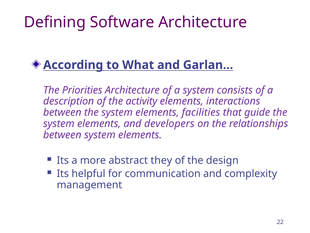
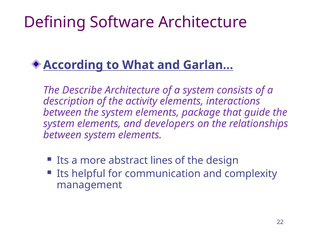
Priorities: Priorities -> Describe
facilities: facilities -> package
they: they -> lines
